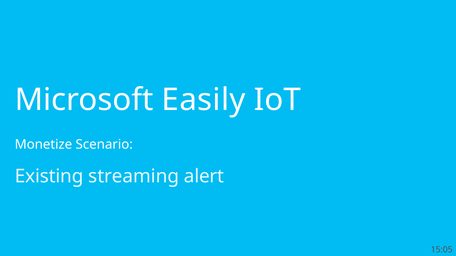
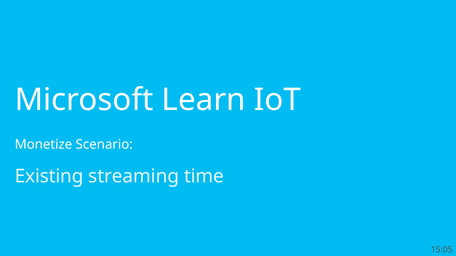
Easily: Easily -> Learn
alert: alert -> time
